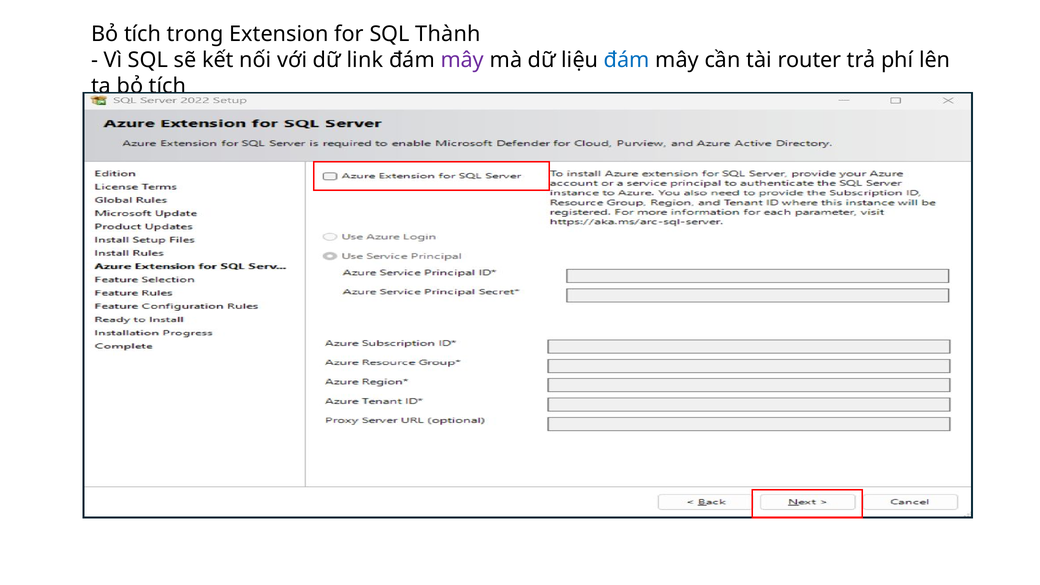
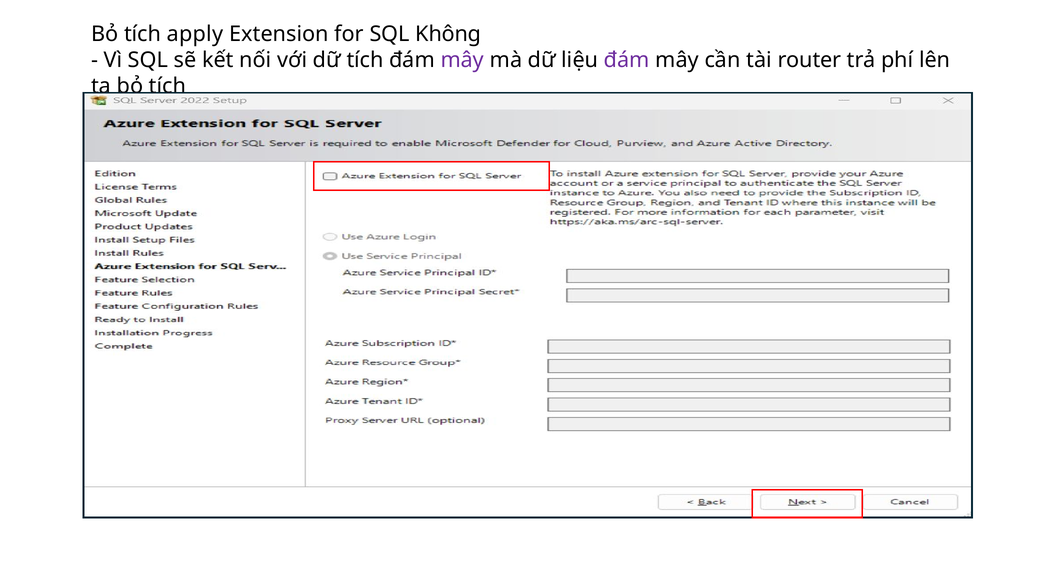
trong: trong -> apply
Thành: Thành -> Không
dữ link: link -> tích
đám at (627, 60) colour: blue -> purple
